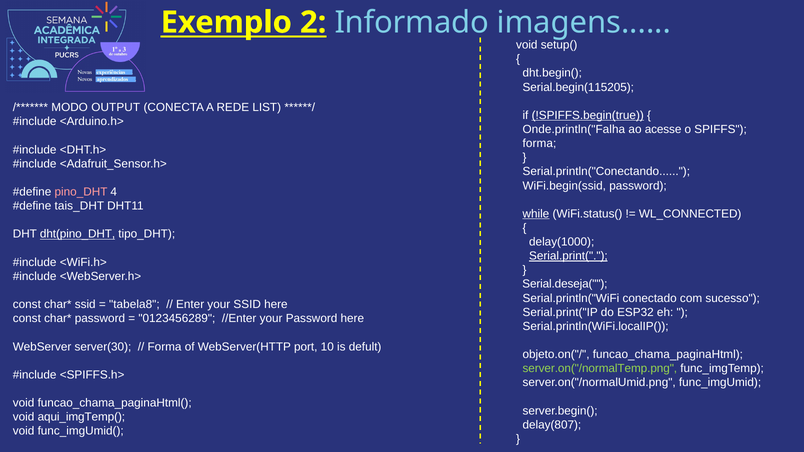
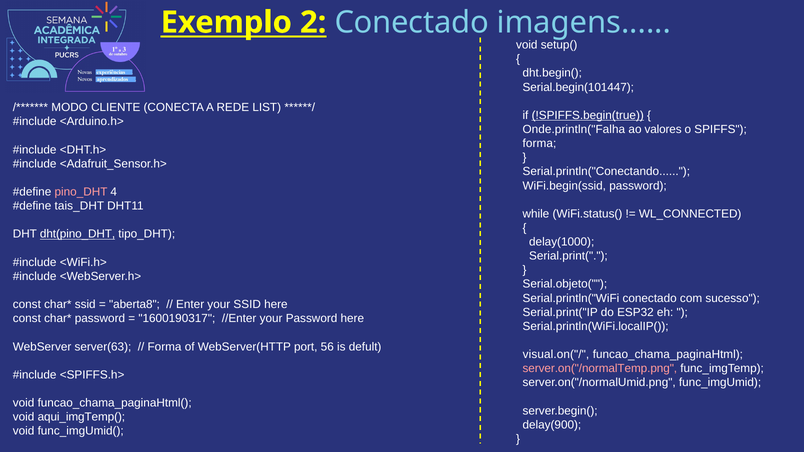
2 Informado: Informado -> Conectado
Serial.begin(115205: Serial.begin(115205 -> Serial.begin(101447
OUTPUT: OUTPUT -> CLIENTE
acesse: acesse -> valores
while underline: present -> none
Serial.print( underline: present -> none
Serial.deseja(: Serial.deseja( -> Serial.objeto(
tabela8: tabela8 -> aberta8
0123456289: 0123456289 -> 1600190317
server(30: server(30 -> server(63
10: 10 -> 56
objeto.on("/: objeto.on("/ -> visual.on("/
server.on("/normalTemp.png colour: light green -> pink
delay(807: delay(807 -> delay(900
